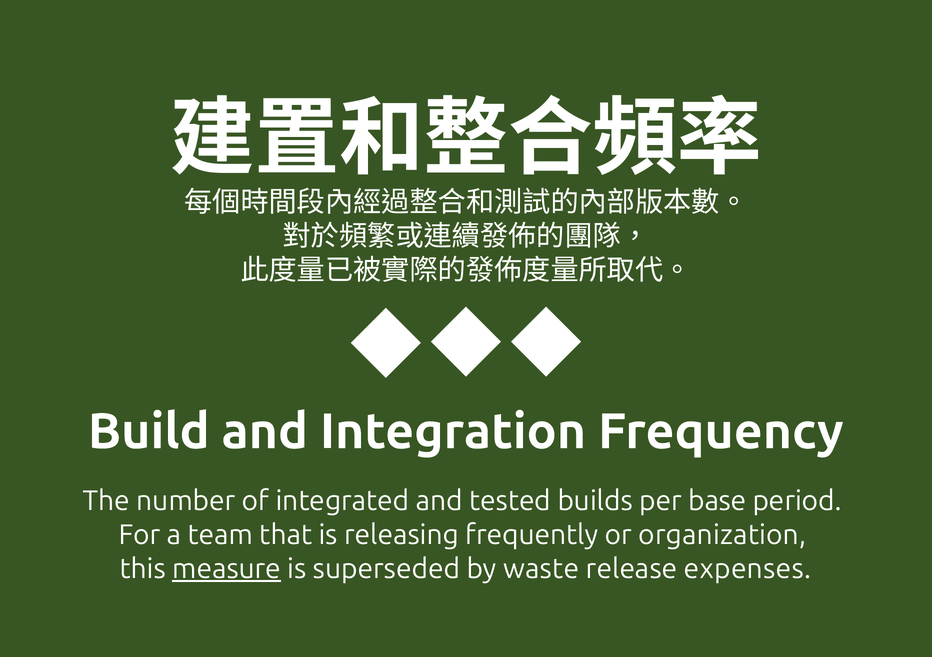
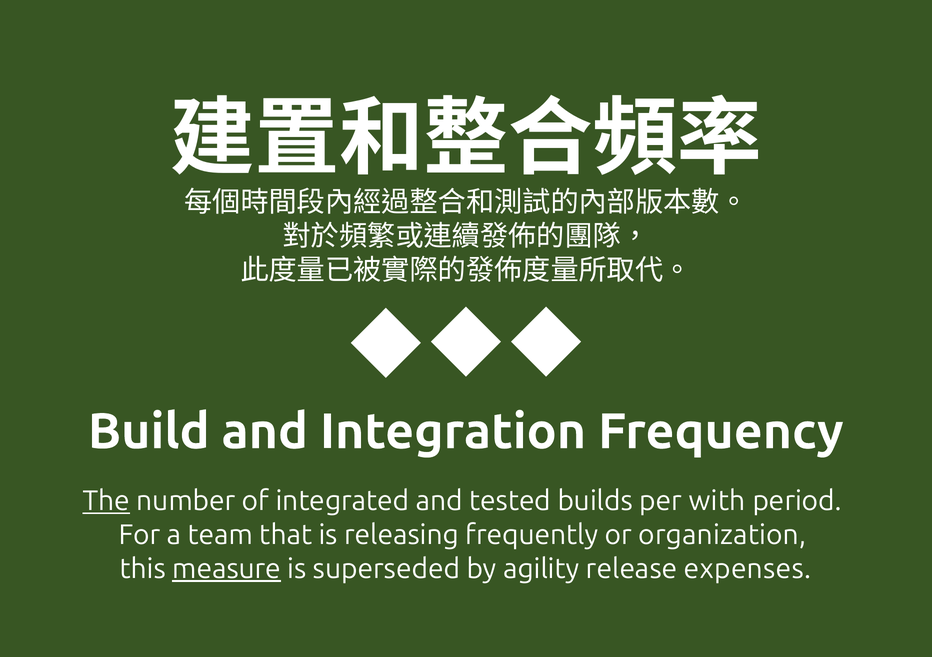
The underline: none -> present
base: base -> with
waste: waste -> agility
